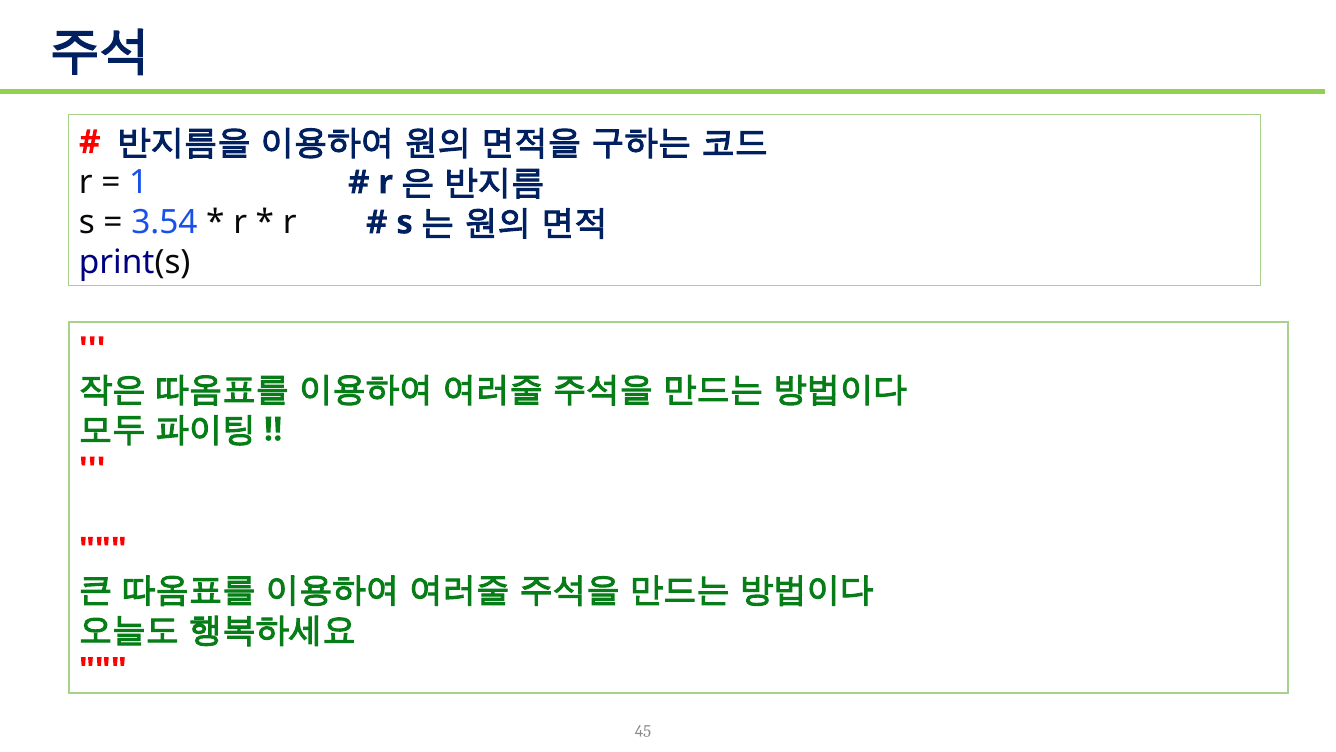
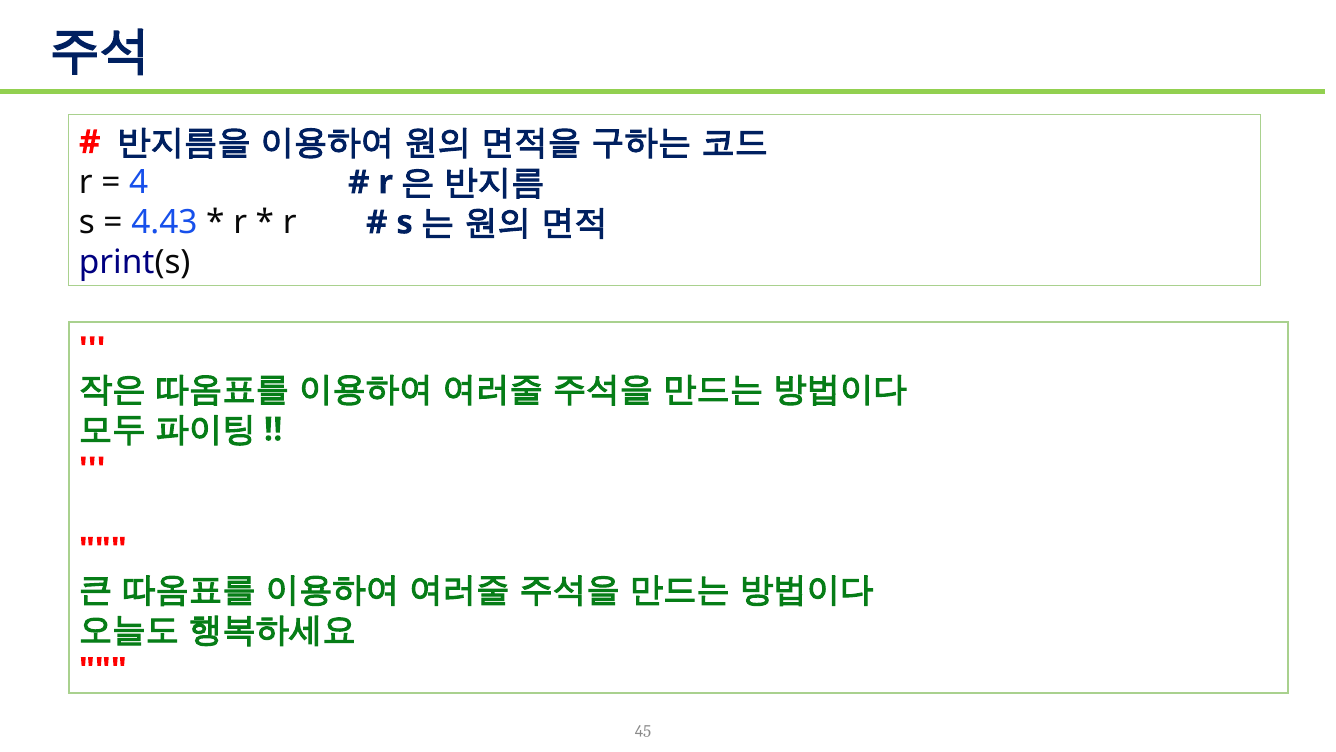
1: 1 -> 4
3.54: 3.54 -> 4.43
